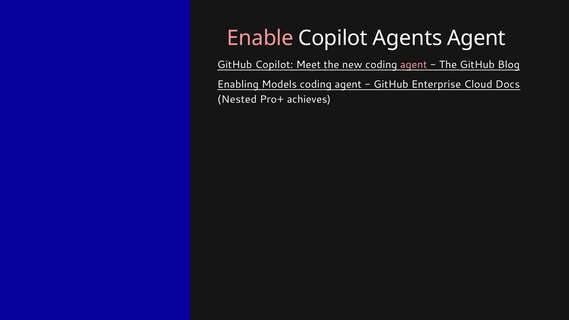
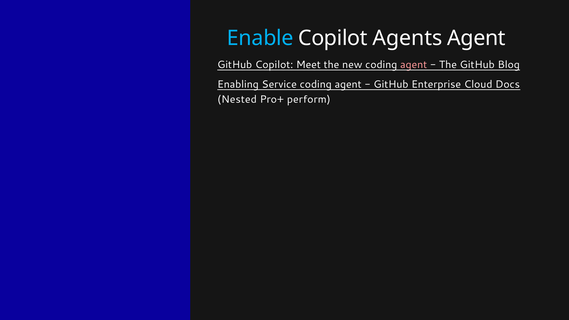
Enable colour: pink -> light blue
Models: Models -> Service
achieves: achieves -> perform
